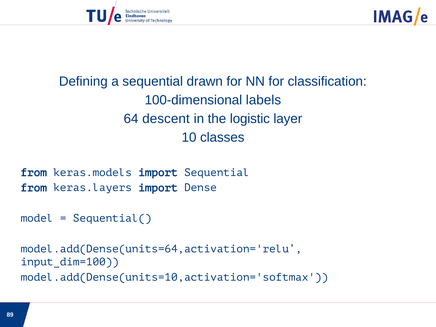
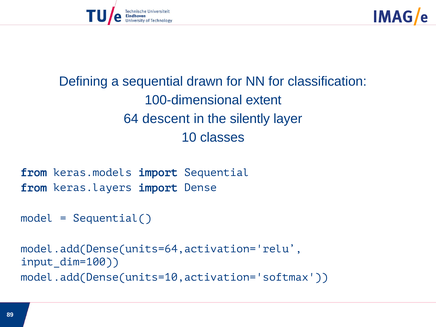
labels: labels -> extent
logistic: logistic -> silently
